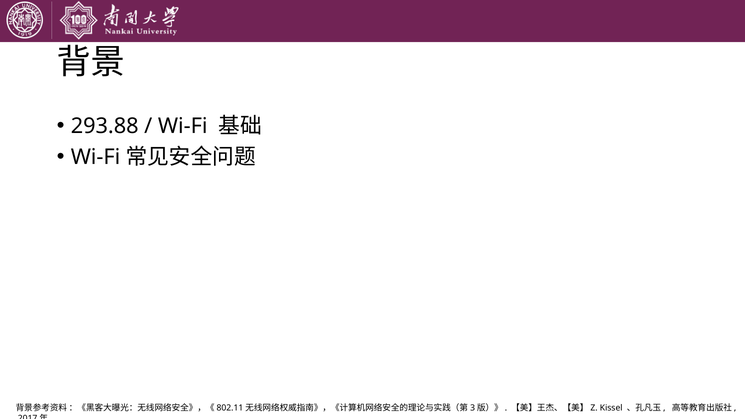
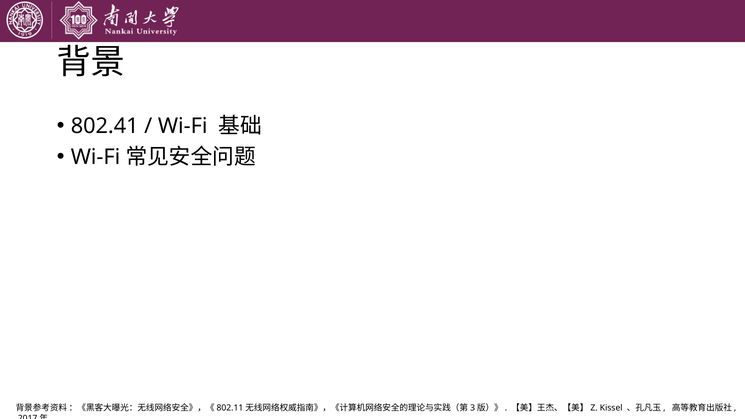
293.88: 293.88 -> 802.41
